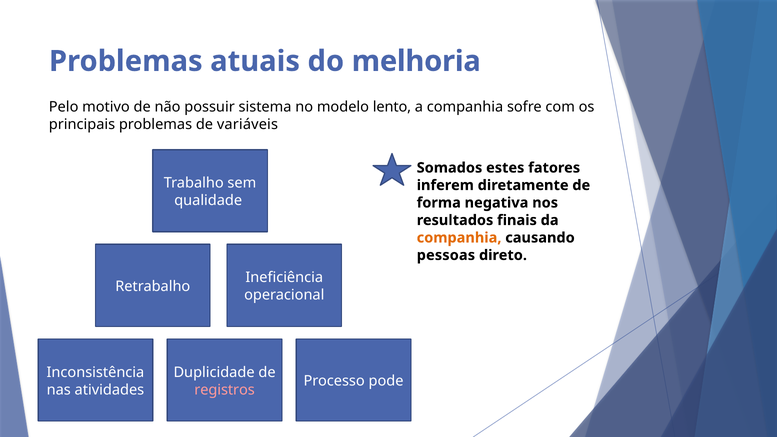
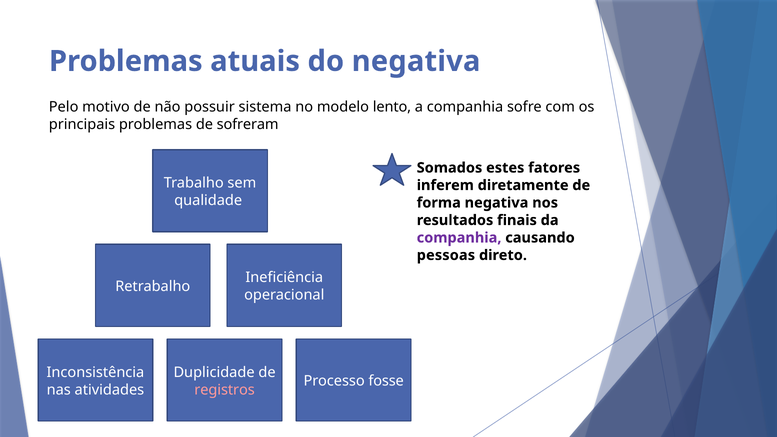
do melhoria: melhoria -> negativa
variáveis: variáveis -> sofreram
companhia at (459, 238) colour: orange -> purple
pode: pode -> fosse
